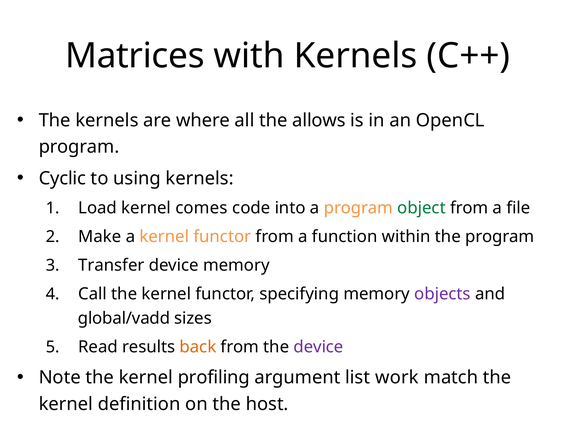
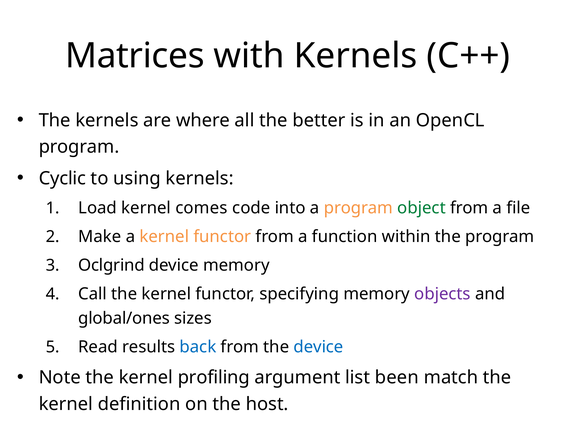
allows: allows -> better
Transfer: Transfer -> Oclgrind
global/vadd: global/vadd -> global/ones
back colour: orange -> blue
device at (319, 347) colour: purple -> blue
work: work -> been
